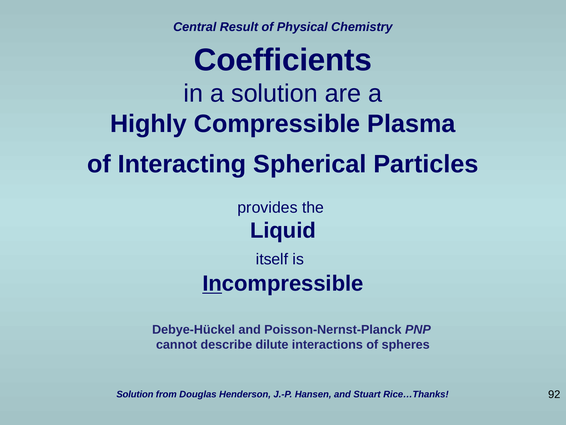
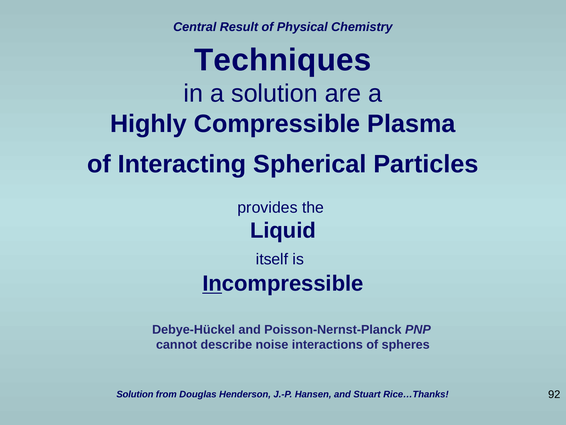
Coefficients: Coefficients -> Techniques
dilute: dilute -> noise
